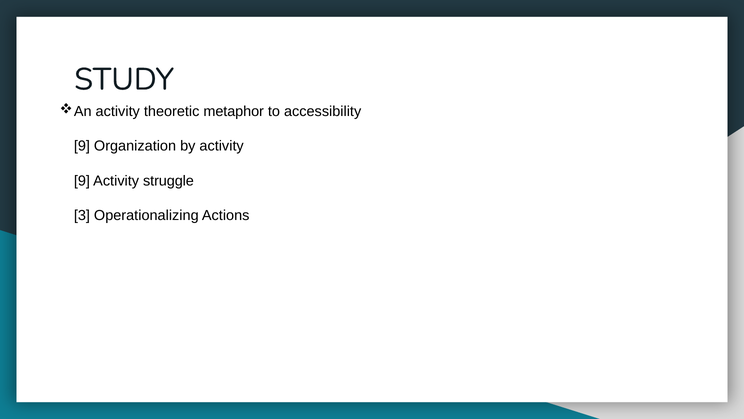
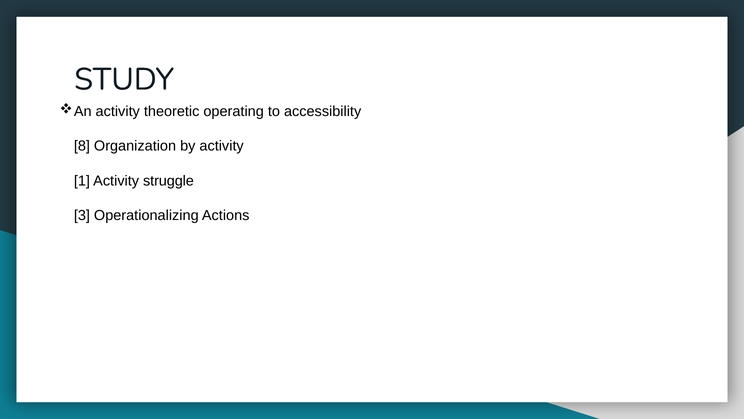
metaphor: metaphor -> operating
9 at (82, 146): 9 -> 8
9 at (82, 181): 9 -> 1
